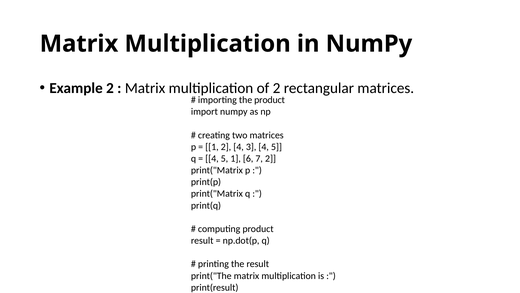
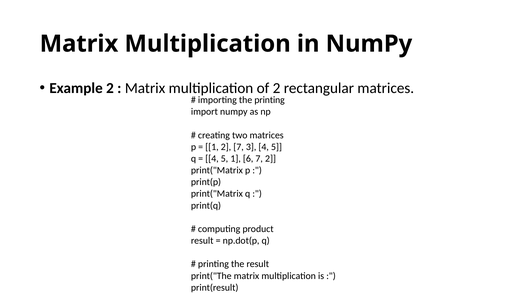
the product: product -> printing
2 4: 4 -> 7
